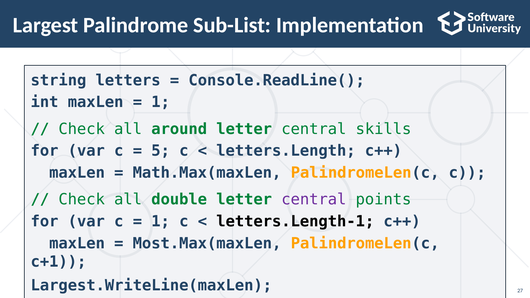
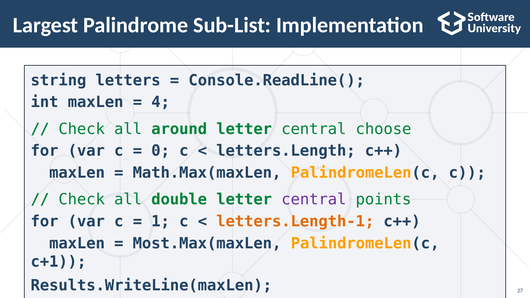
1 at (161, 102): 1 -> 4
skills: skills -> choose
5: 5 -> 0
letters.Length-1 colour: black -> orange
Largest.WriteLine(maxLen: Largest.WriteLine(maxLen -> Results.WriteLine(maxLen
